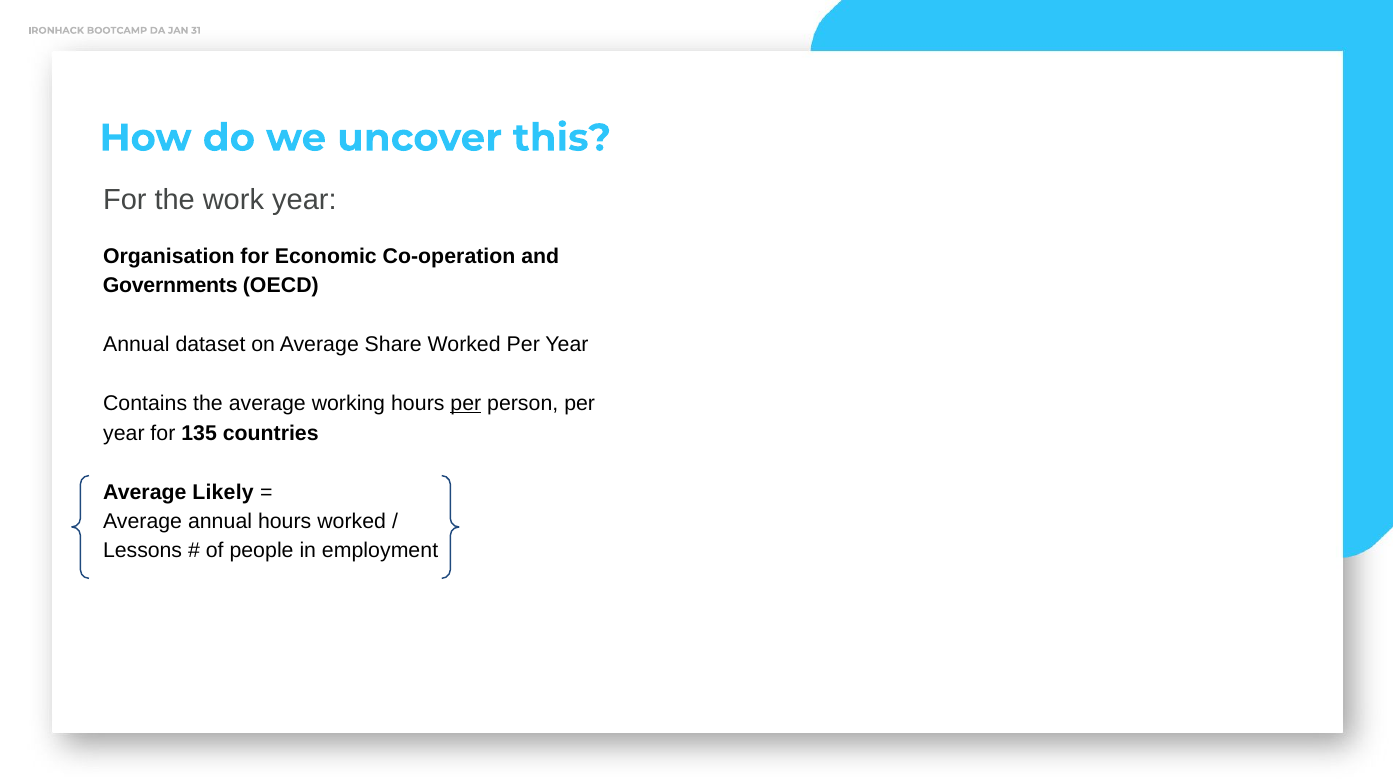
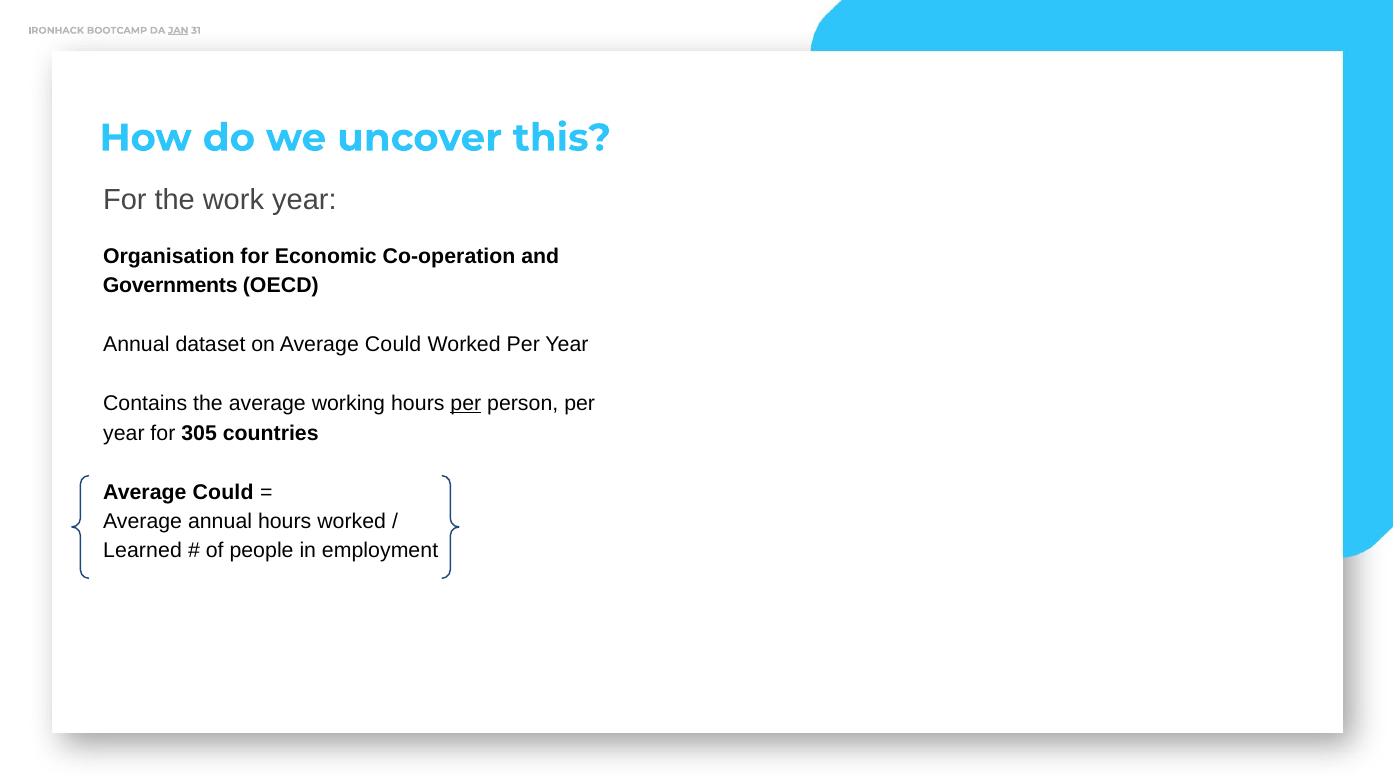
JAN underline: none -> present
on Average Share: Share -> Could
135: 135 -> 305
Likely at (223, 492): Likely -> Could
Lessons: Lessons -> Learned
